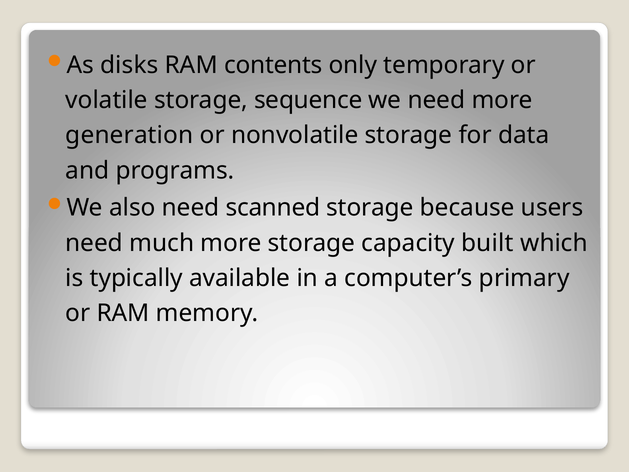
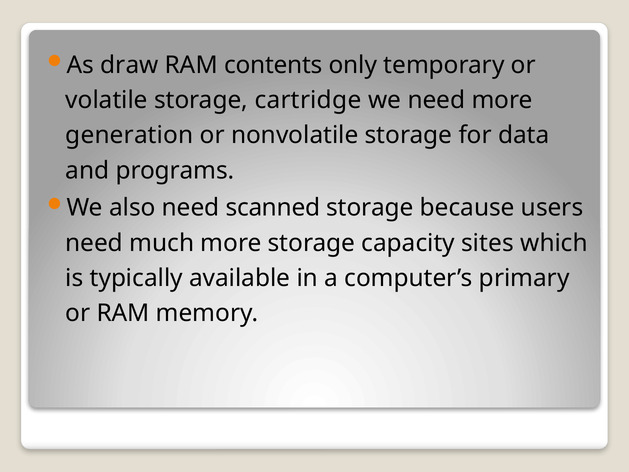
disks: disks -> draw
sequence: sequence -> cartridge
built: built -> sites
